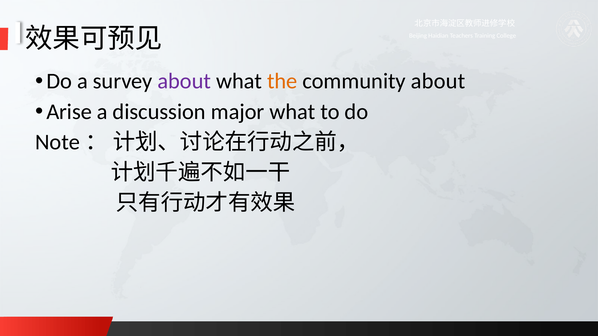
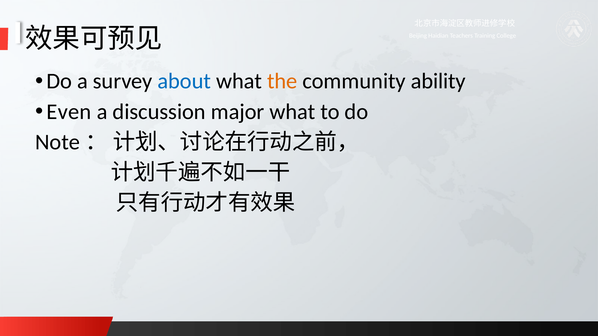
about at (184, 81) colour: purple -> blue
community about: about -> ability
Arise: Arise -> Even
